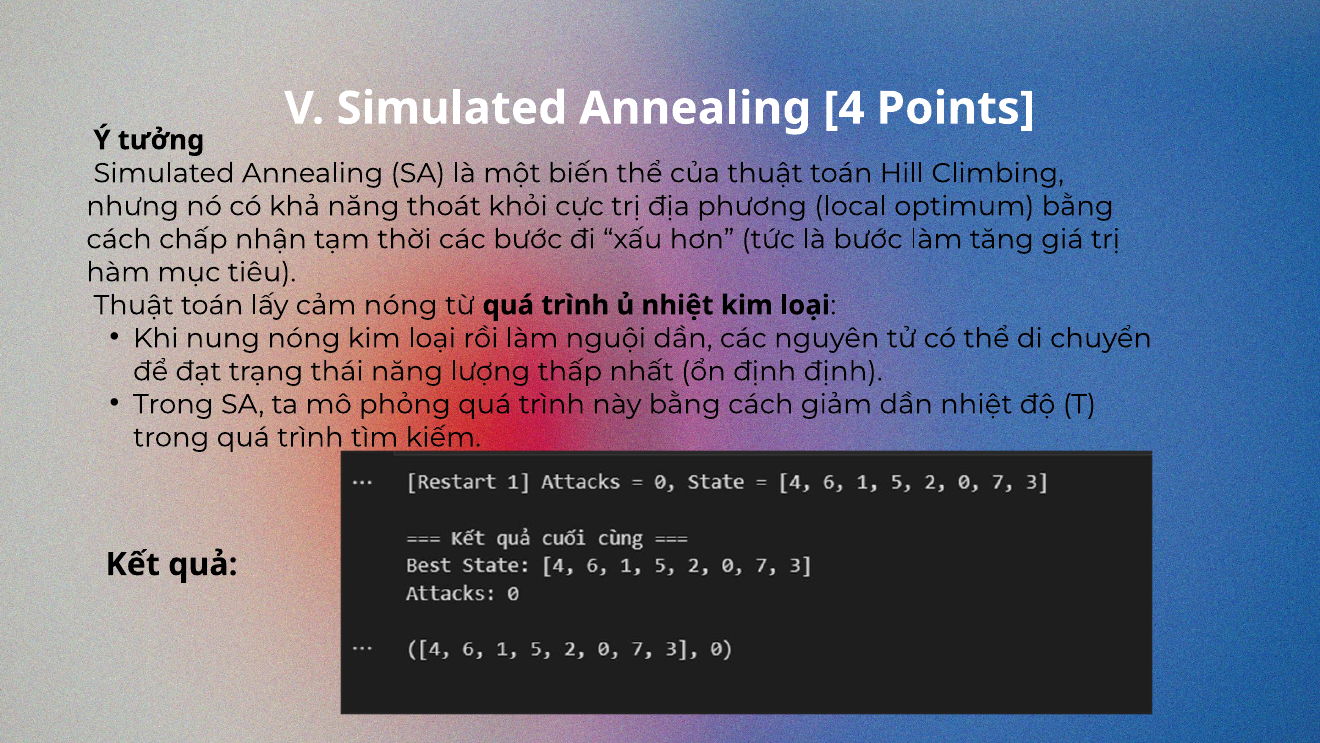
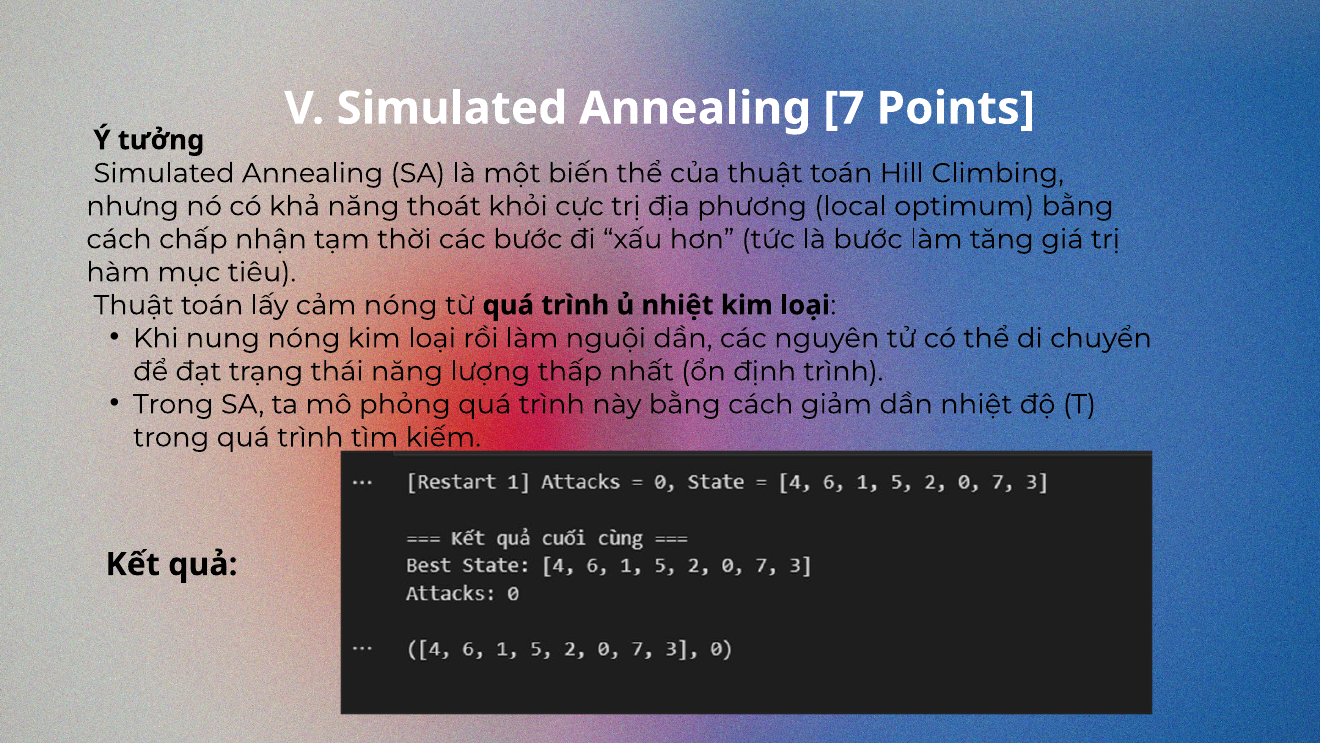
4: 4 -> 7
định định: định -> trình
